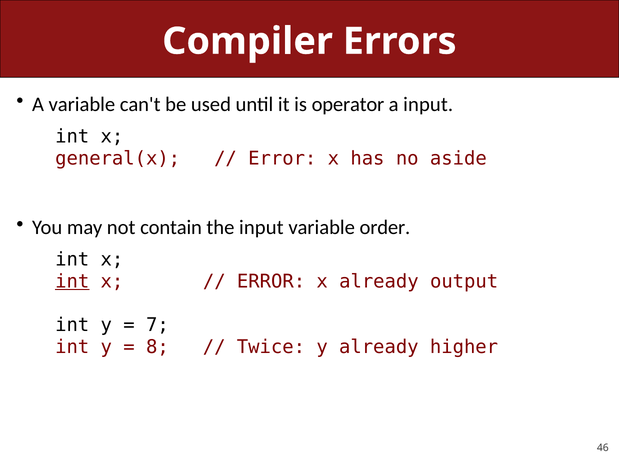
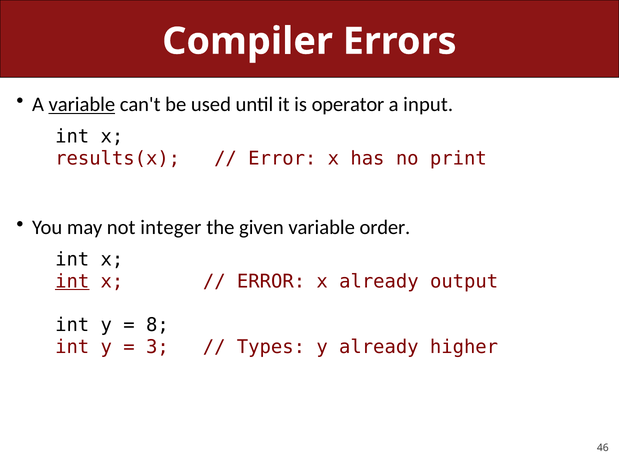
variable at (82, 105) underline: none -> present
general(x: general(x -> results(x
aside: aside -> print
contain: contain -> integer
the input: input -> given
7: 7 -> 8
8: 8 -> 3
Twice: Twice -> Types
